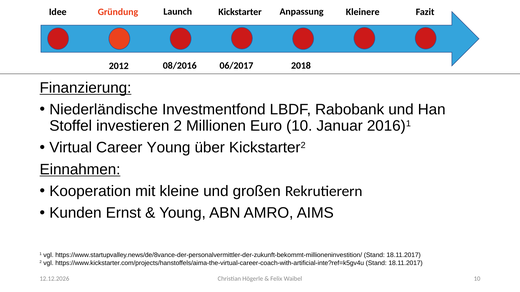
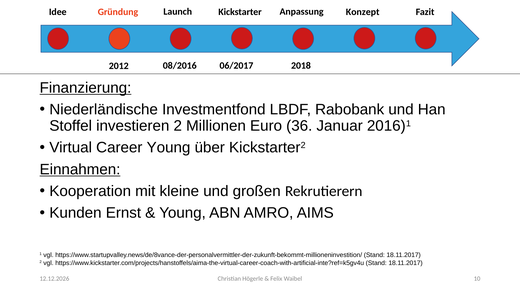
Kleinere: Kleinere -> Konzept
Euro 10: 10 -> 36
